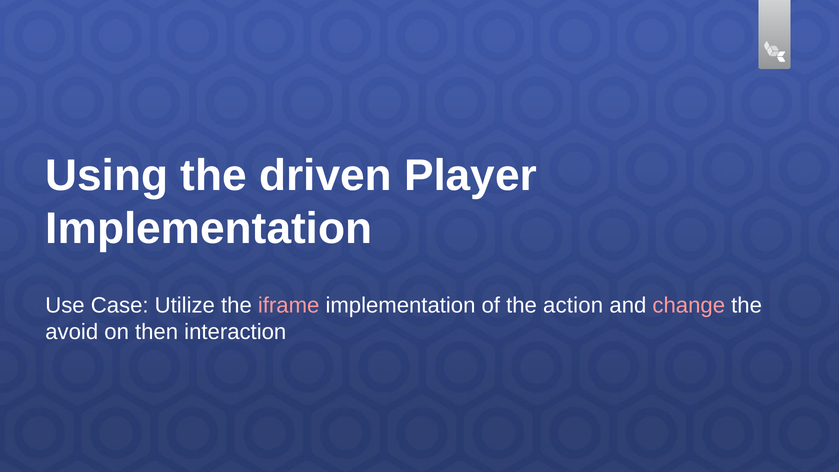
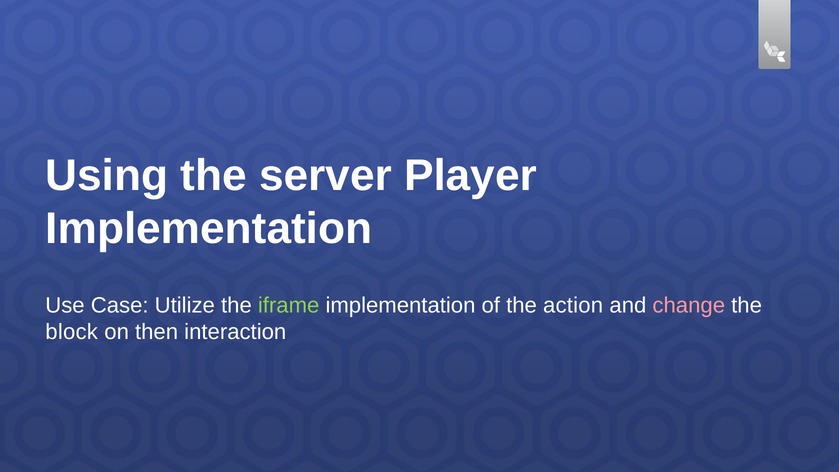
driven: driven -> server
iframe colour: pink -> light green
avoid: avoid -> block
